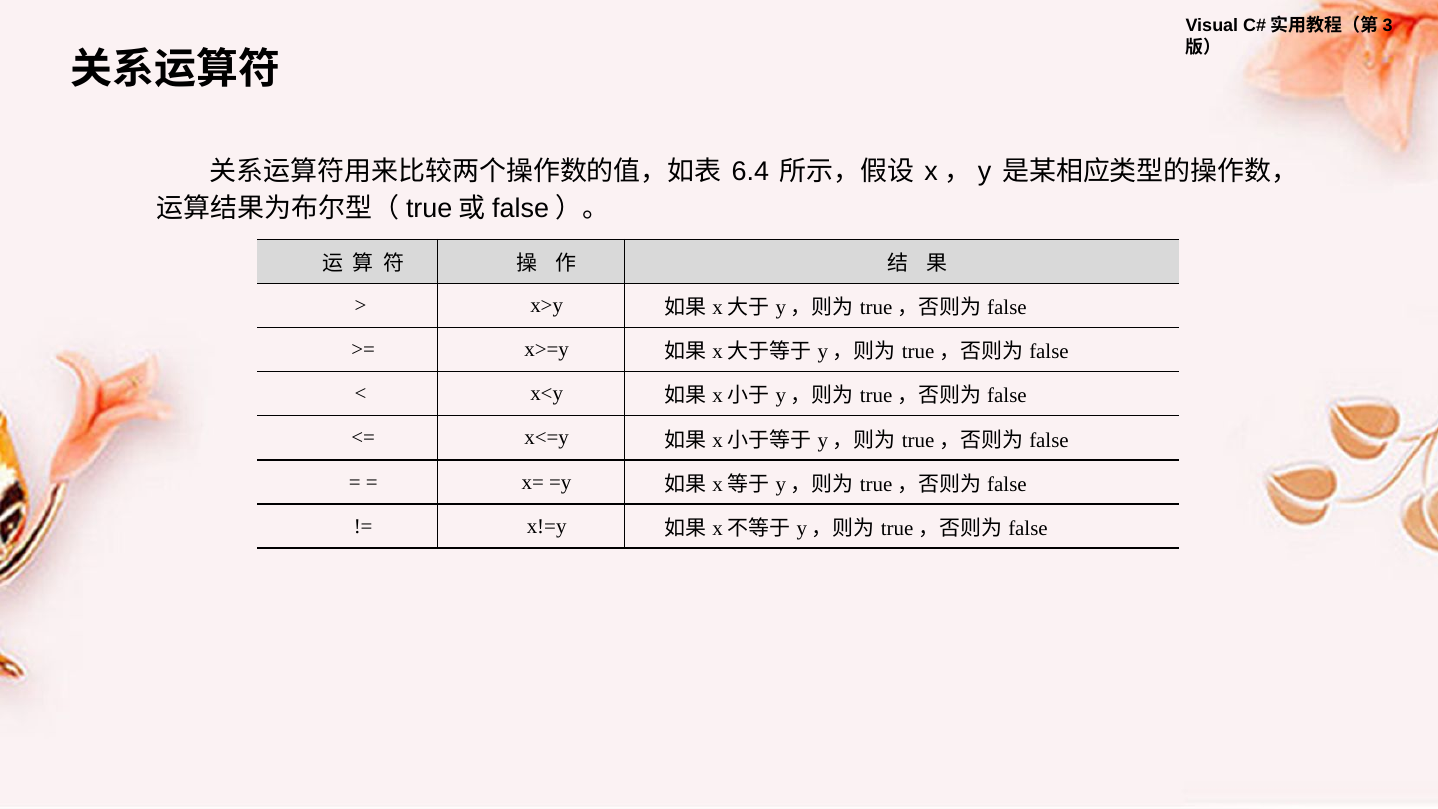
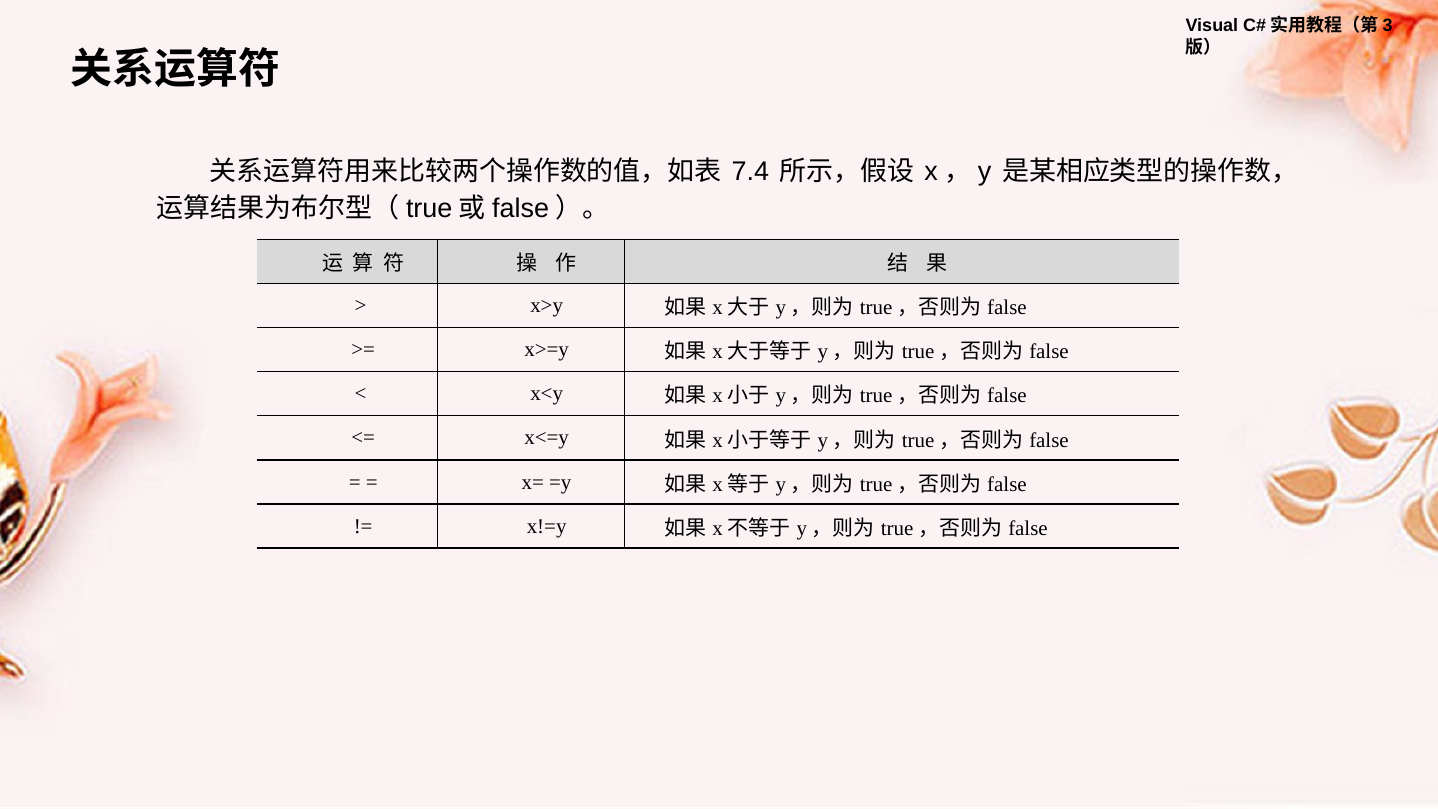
6.4: 6.4 -> 7.4
